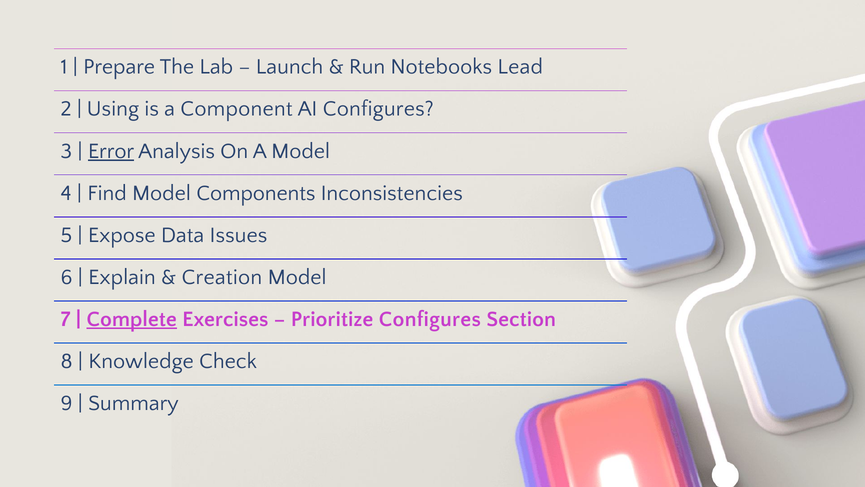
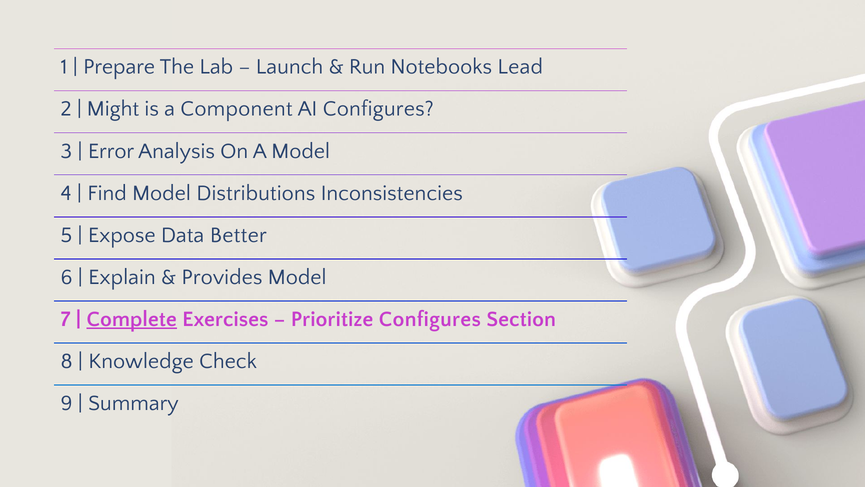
Using: Using -> Might
Error underline: present -> none
Components: Components -> Distributions
Issues: Issues -> Better
Creation: Creation -> Provides
